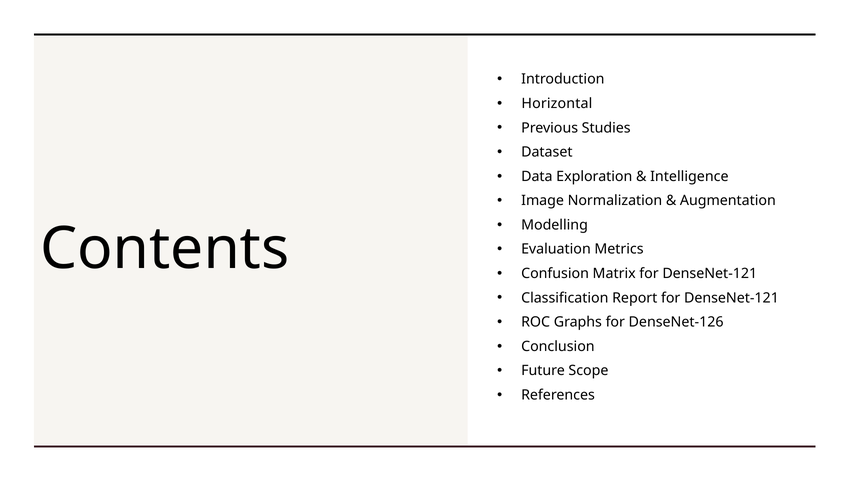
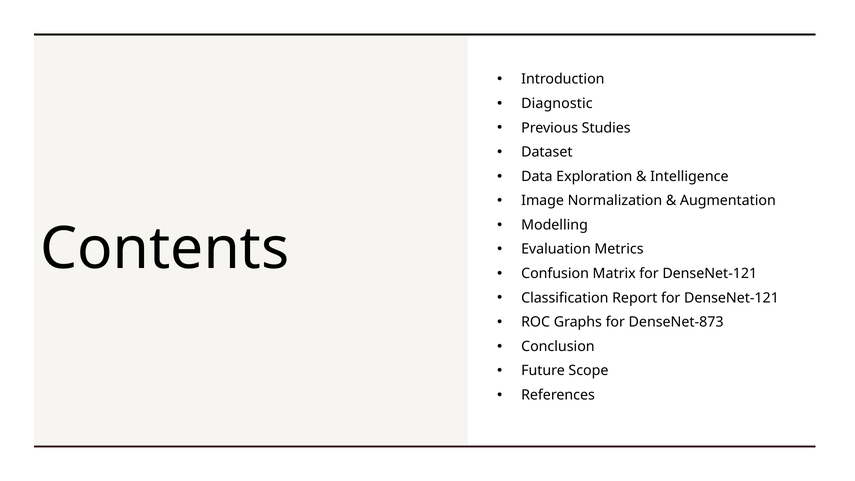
Horizontal: Horizontal -> Diagnostic
DenseNet-126: DenseNet-126 -> DenseNet-873
